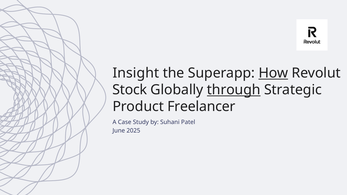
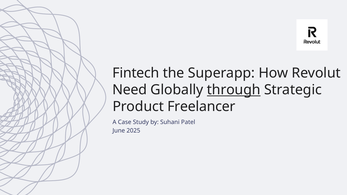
Insight: Insight -> Fintech
How underline: present -> none
Stock: Stock -> Need
